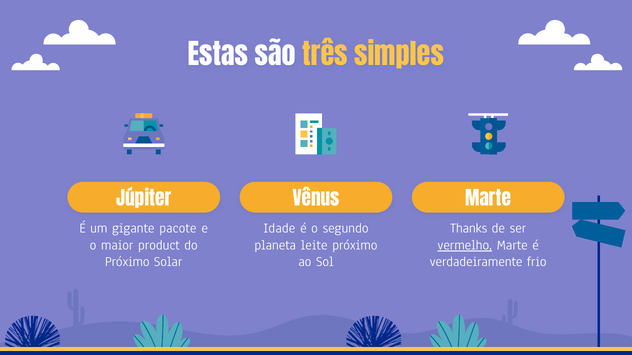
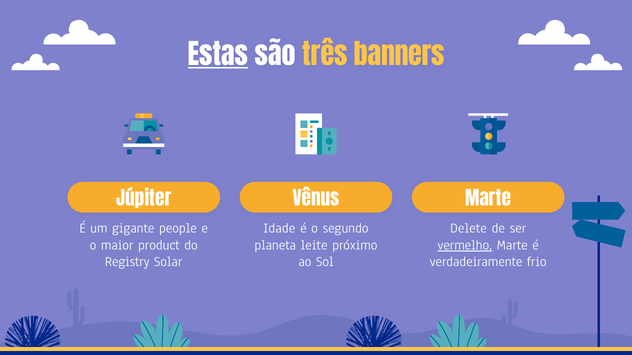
Estas underline: none -> present
simples: simples -> banners
pacote: pacote -> people
Thanks: Thanks -> Delete
Próximo at (127, 262): Próximo -> Registry
